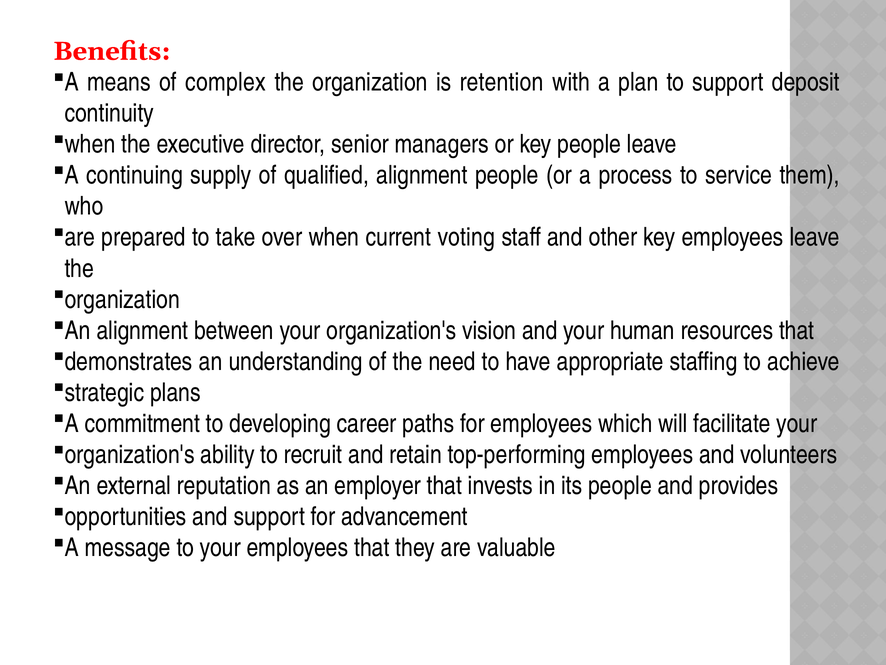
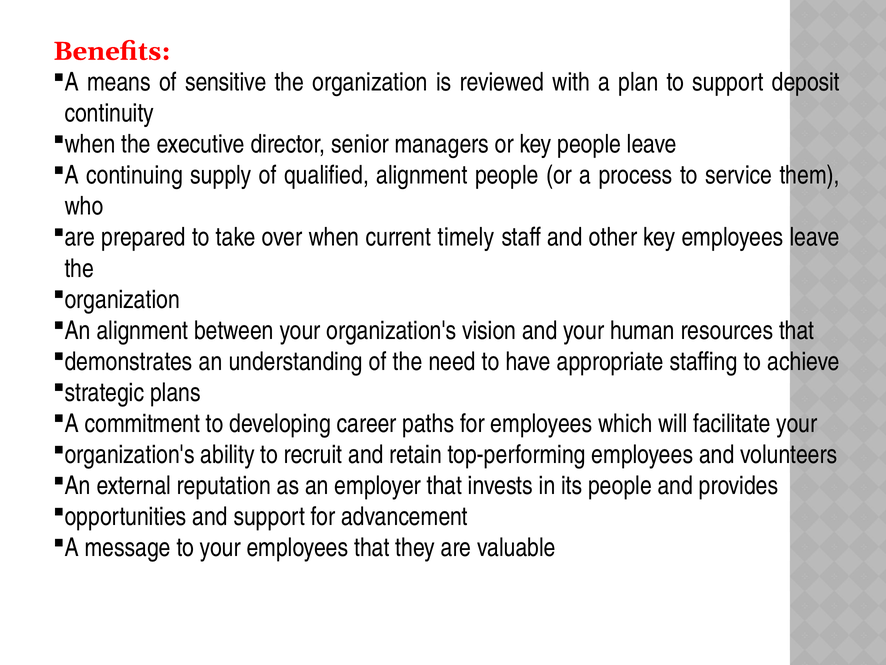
complex: complex -> sensitive
retention: retention -> reviewed
voting: voting -> timely
